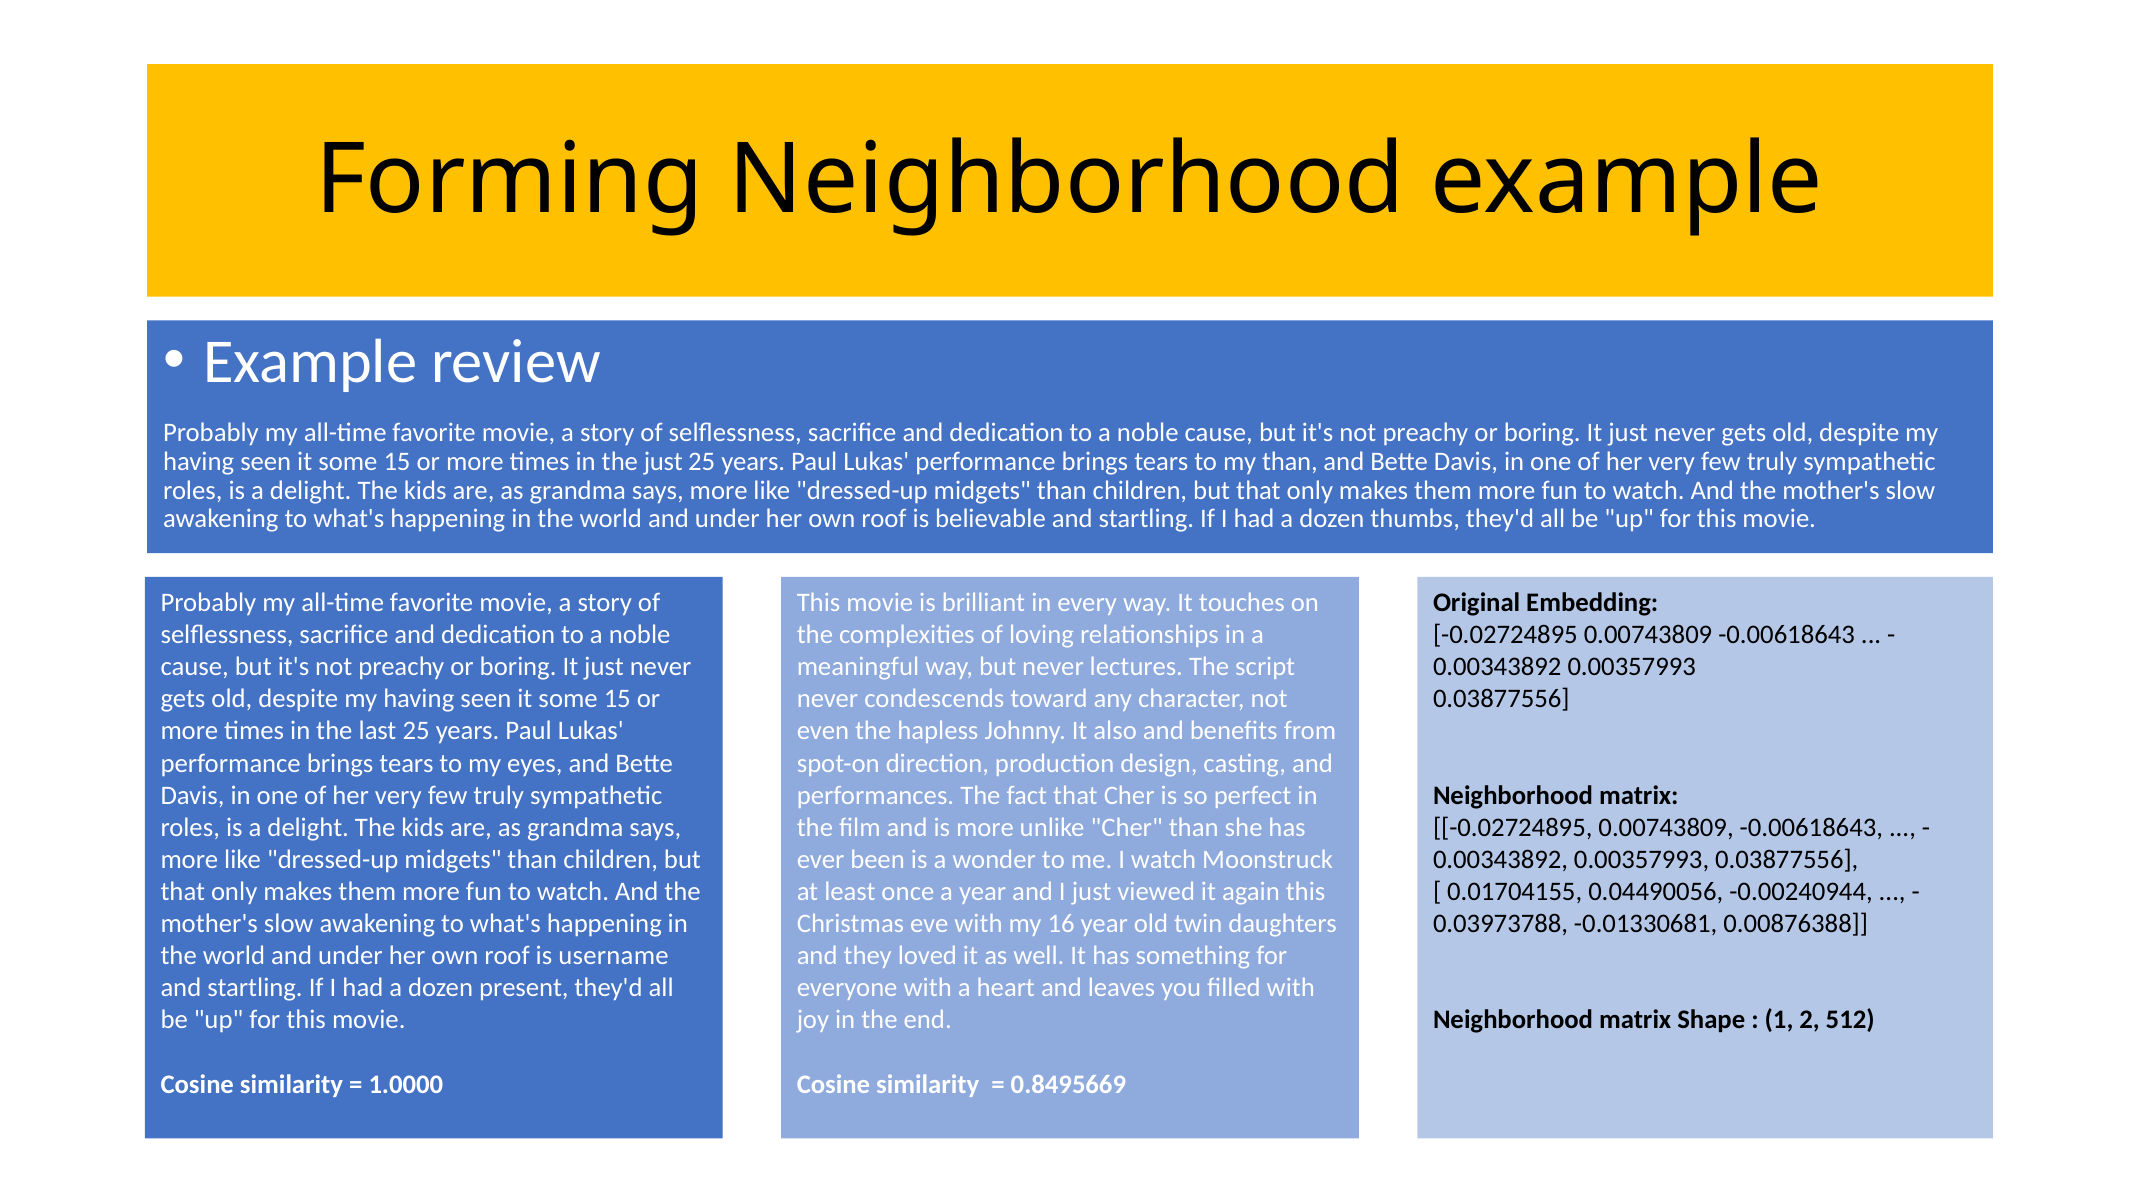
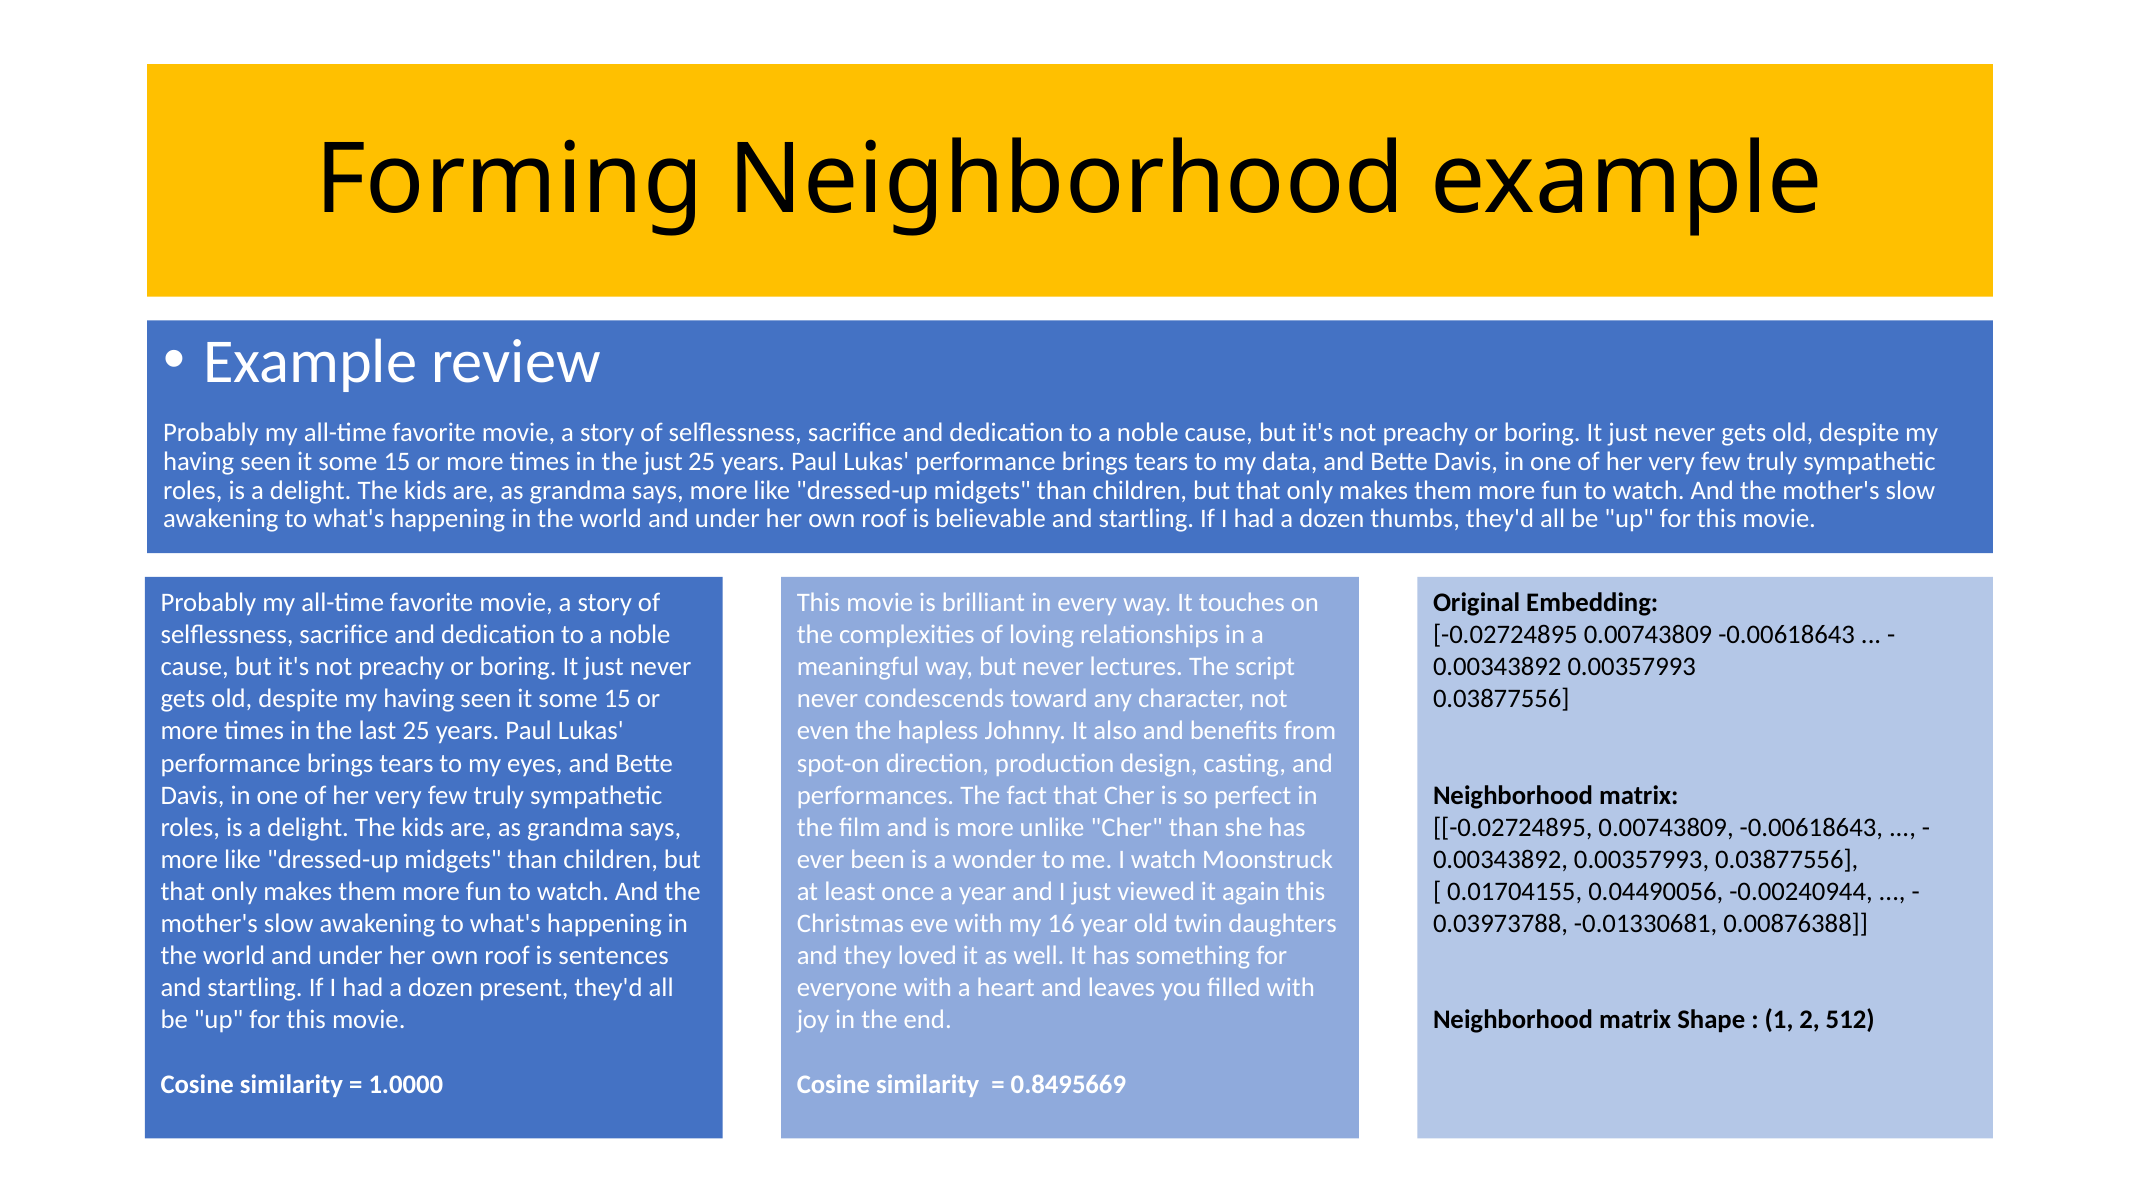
my than: than -> data
username: username -> sentences
